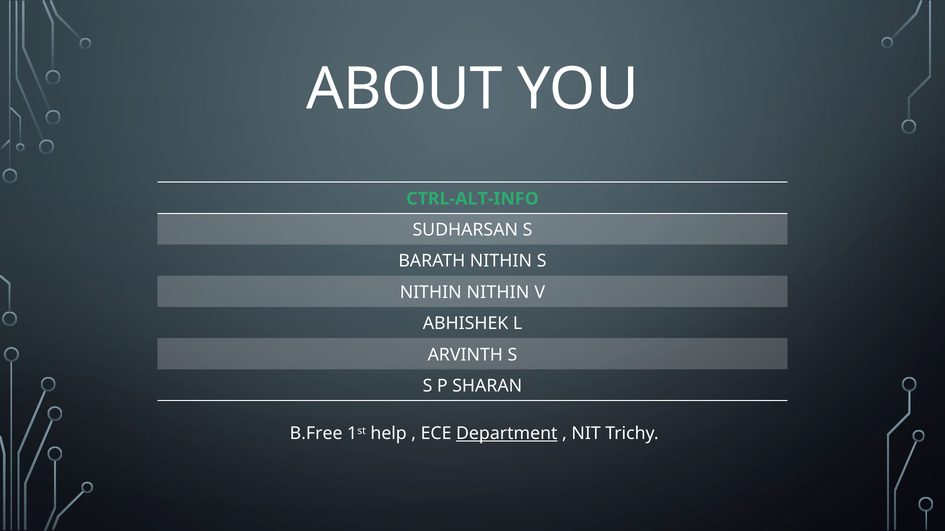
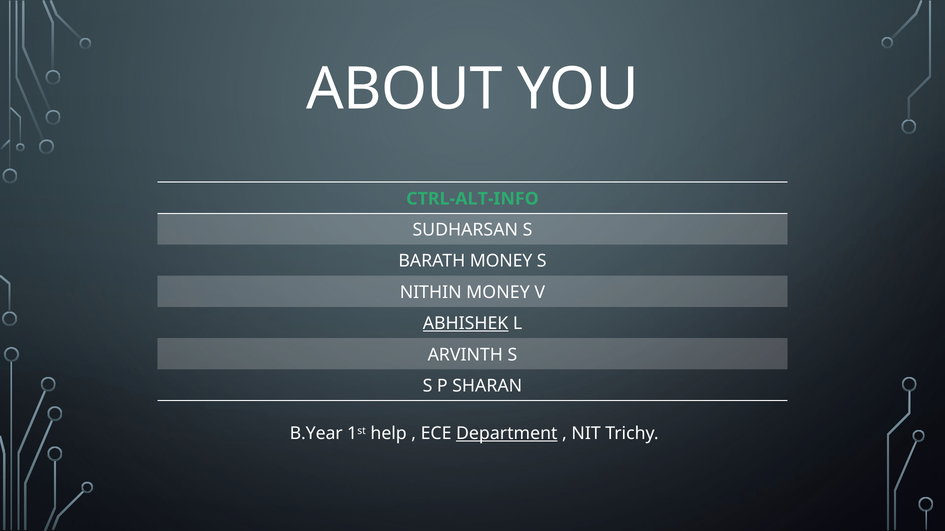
BARATH NITHIN: NITHIN -> MONEY
NITHIN NITHIN: NITHIN -> MONEY
ABHISHEK underline: none -> present
B.Free: B.Free -> B.Year
